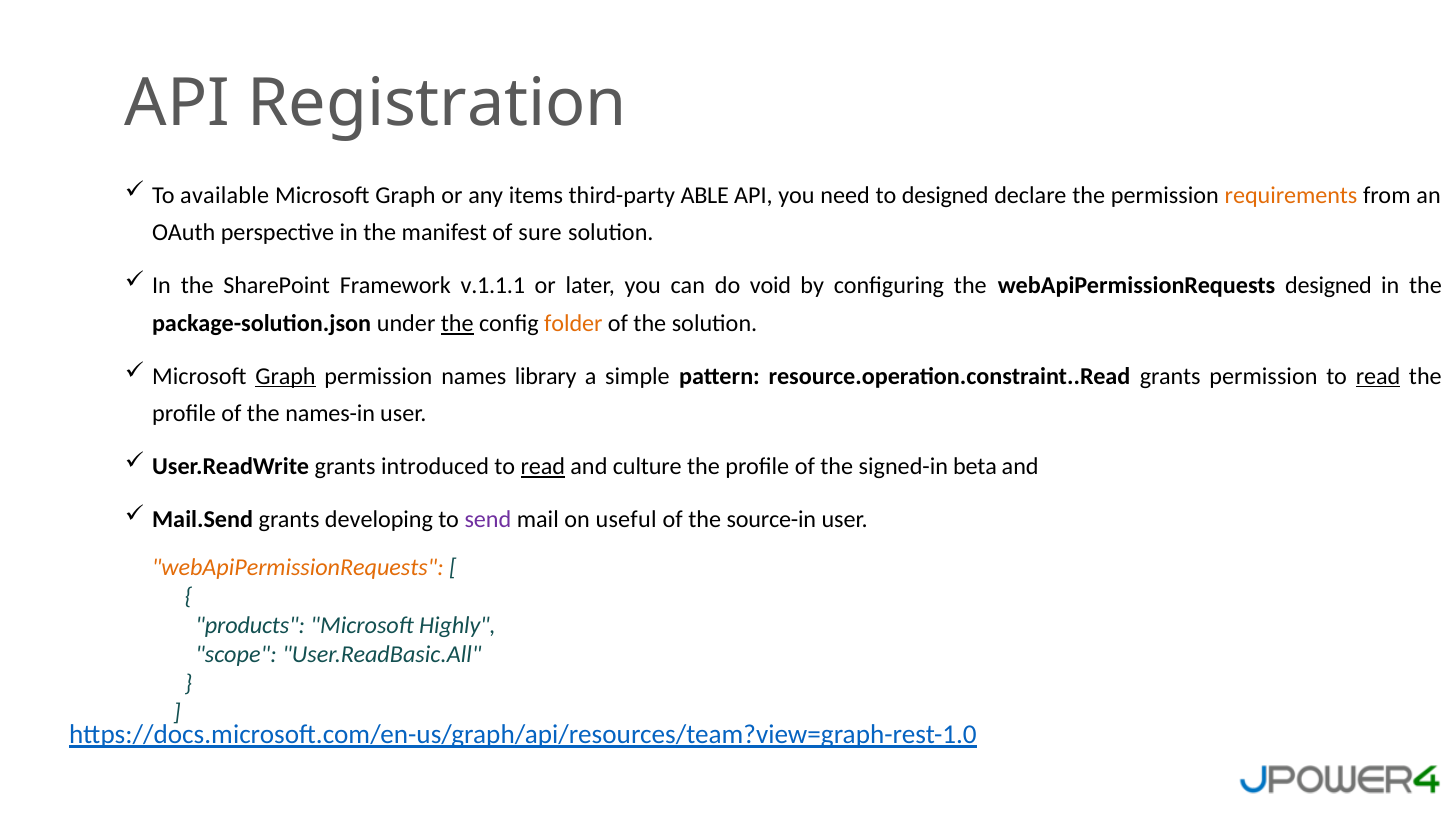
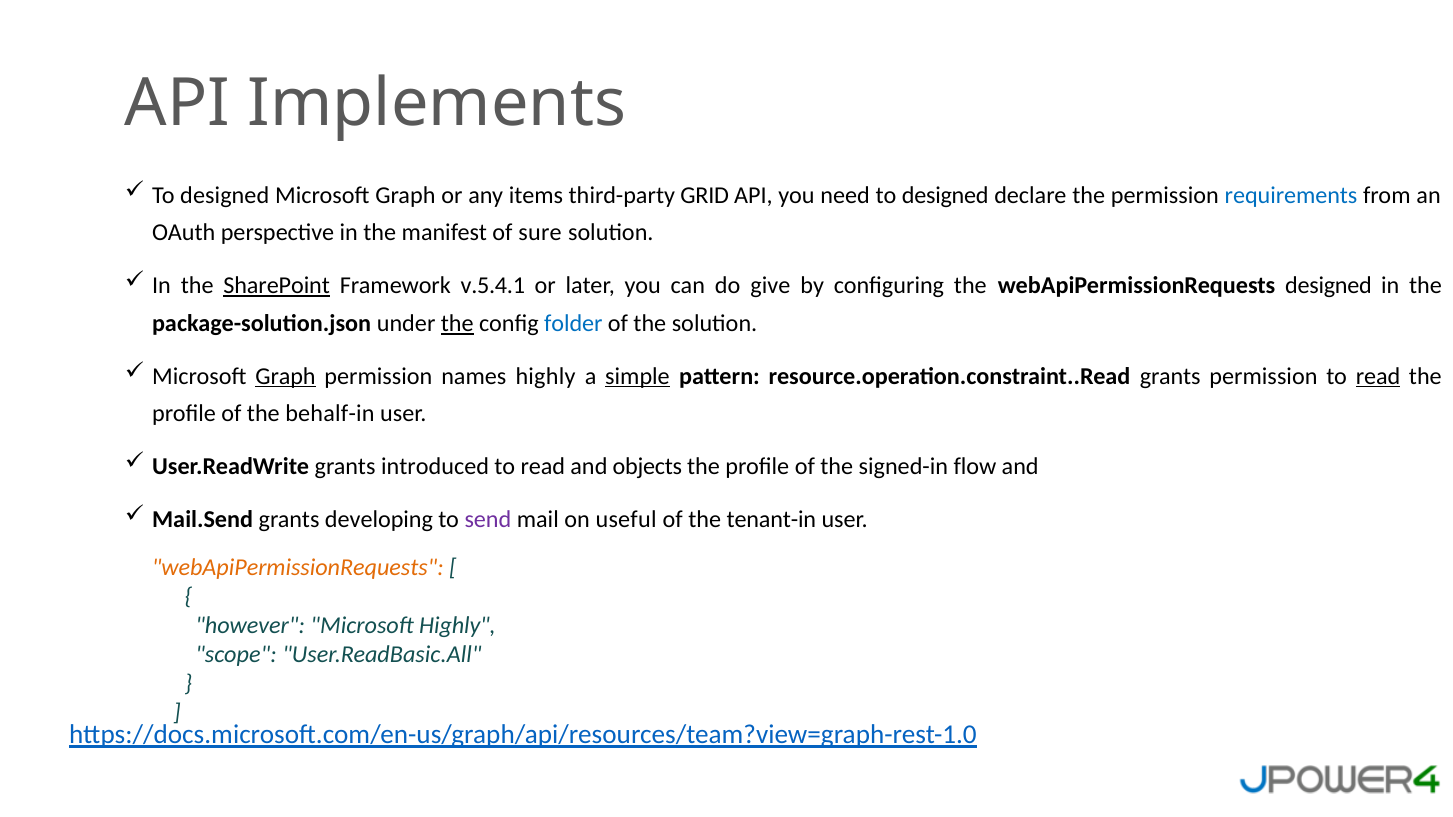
Registration: Registration -> Implements
available at (225, 195): available -> designed
ABLE: ABLE -> GRID
requirements colour: orange -> blue
SharePoint underline: none -> present
v.1.1.1: v.1.1.1 -> v.5.4.1
void: void -> give
folder colour: orange -> blue
names library: library -> highly
simple underline: none -> present
names-in: names-in -> behalf-in
read at (543, 467) underline: present -> none
culture: culture -> objects
beta: beta -> flow
source-in: source-in -> tenant-in
products: products -> however
